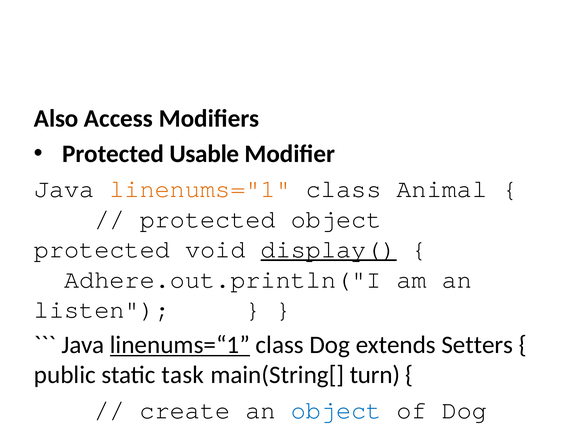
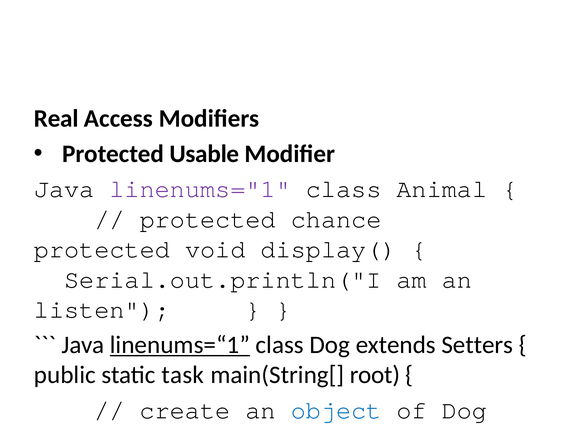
Also: Also -> Real
linenums="1 at (200, 189) colour: orange -> purple
protected object: object -> chance
display( at (329, 250) underline: present -> none
Adhere.out.println("I: Adhere.out.println("I -> Serial.out.println("I
turn: turn -> root
